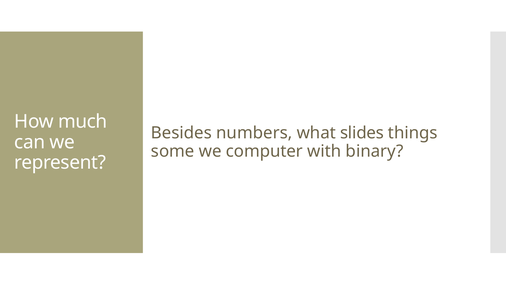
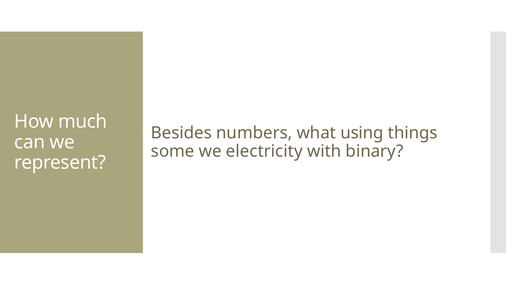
slides: slides -> using
computer: computer -> electricity
